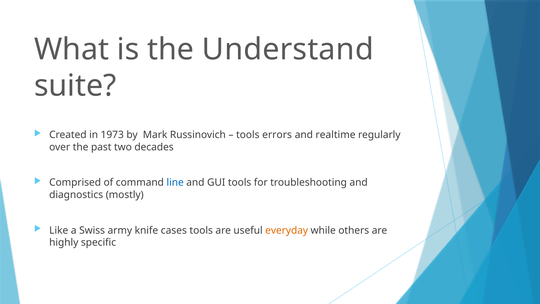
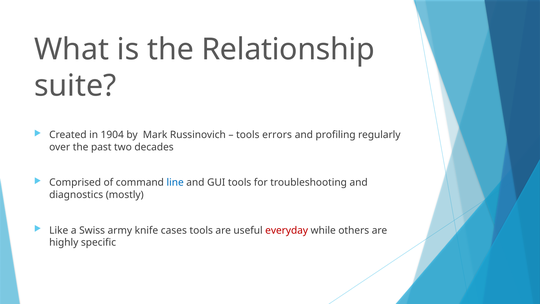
Understand: Understand -> Relationship
1973: 1973 -> 1904
realtime: realtime -> profiling
everyday colour: orange -> red
